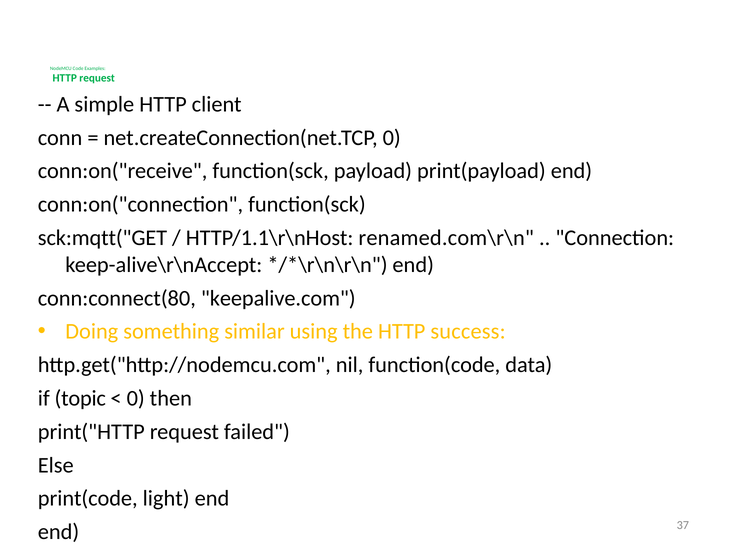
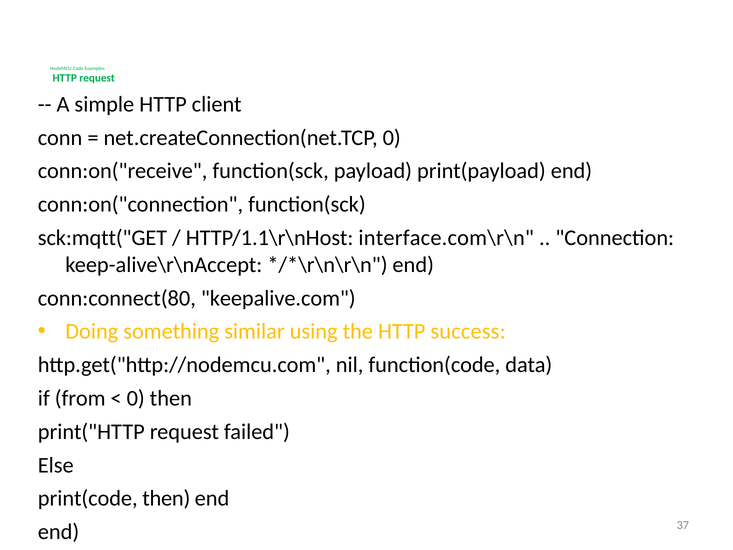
renamed.com\r\n: renamed.com\r\n -> interface.com\r\n
topic: topic -> from
print(code light: light -> then
